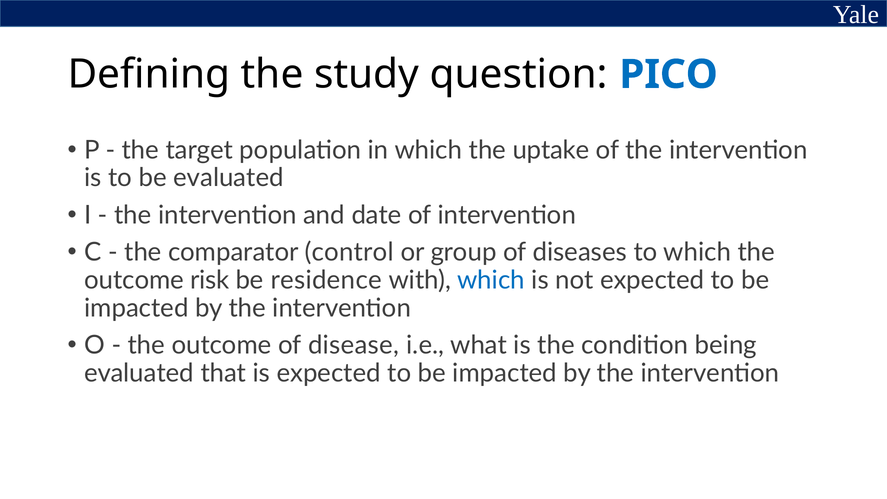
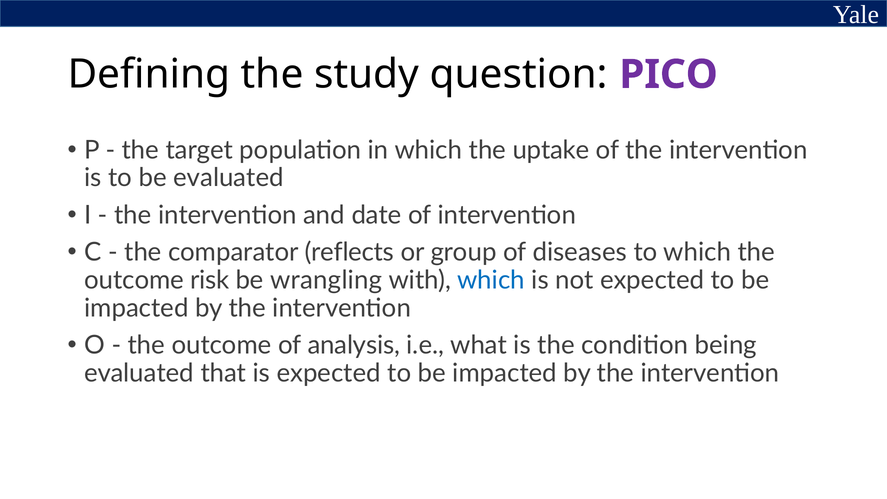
PICO colour: blue -> purple
control: control -> reflects
residence: residence -> wrangling
disease: disease -> analysis
